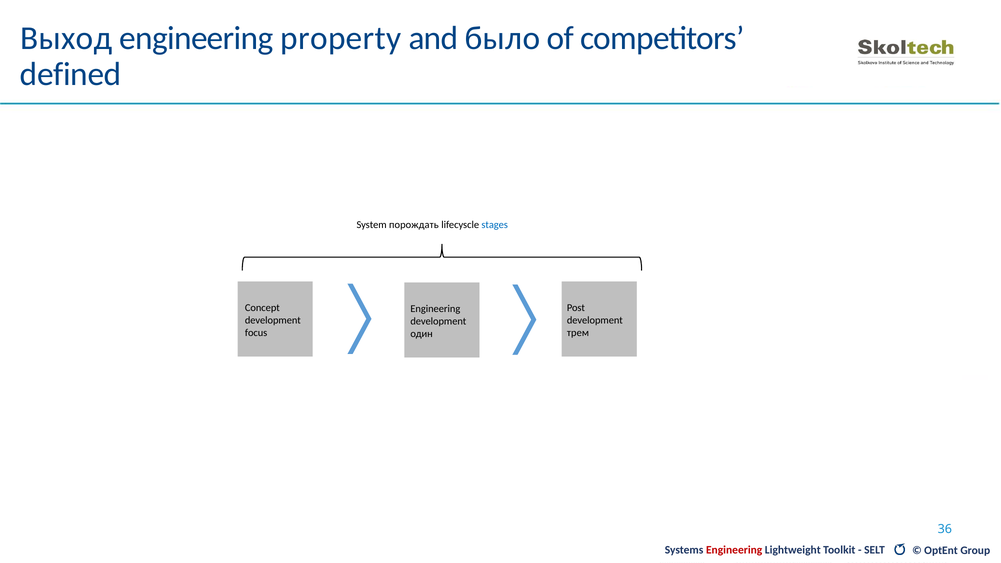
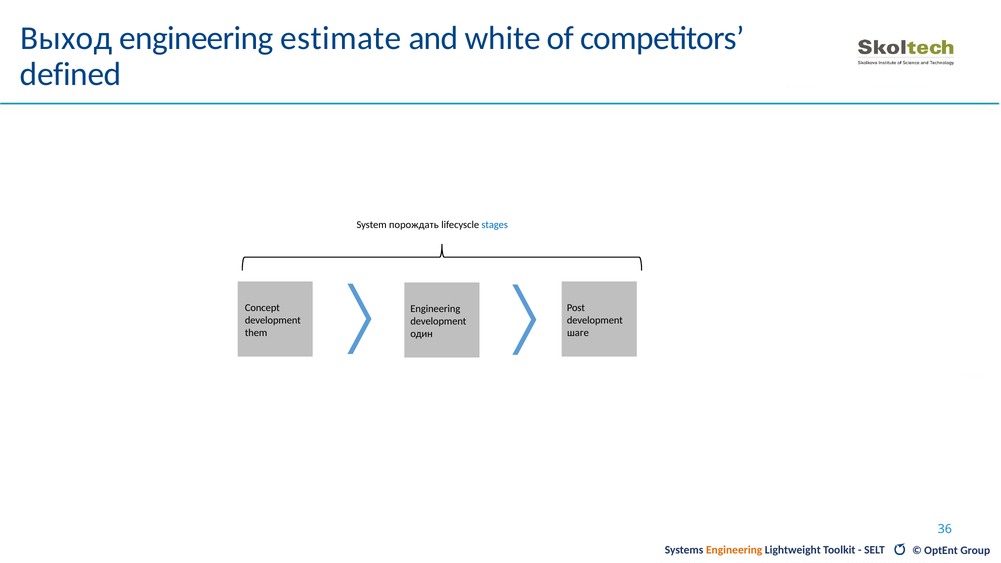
property: property -> estimate
было: было -> white
focus: focus -> them
трем: трем -> шаге
Engineering at (734, 550) colour: red -> orange
